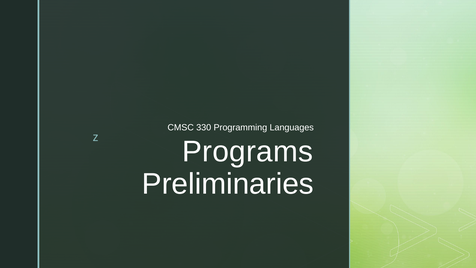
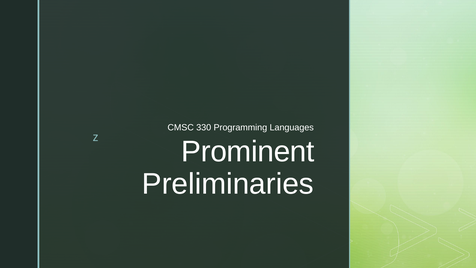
Programs: Programs -> Prominent
